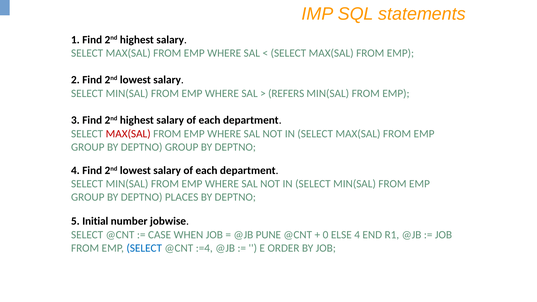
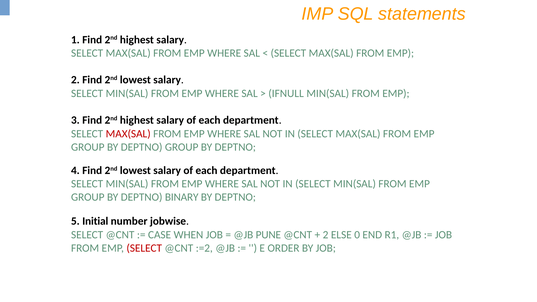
REFERS: REFERS -> IFNULL
PLACES: PLACES -> BINARY
0 at (326, 235): 0 -> 2
ELSE 4: 4 -> 0
SELECT at (144, 248) colour: blue -> red
:=4: :=4 -> :=2
